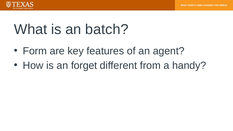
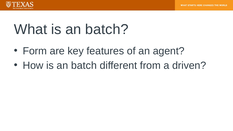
How is an forget: forget -> batch
handy: handy -> driven
